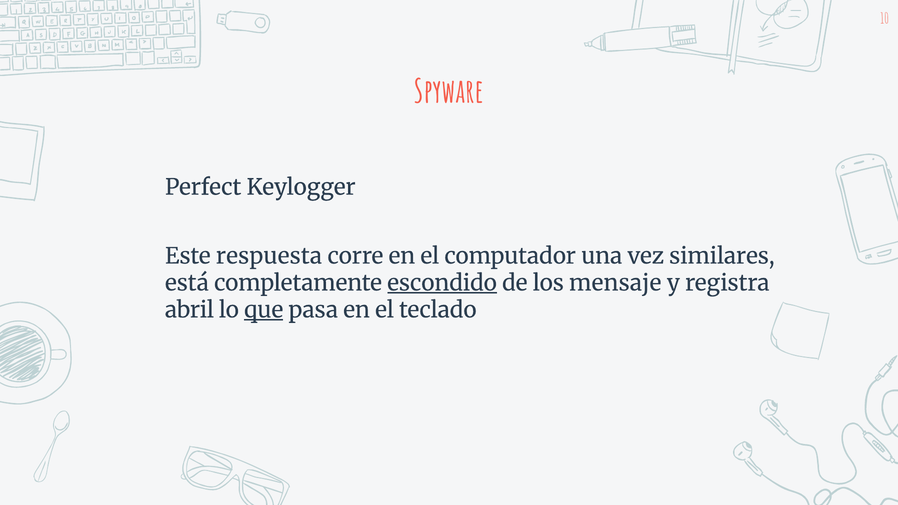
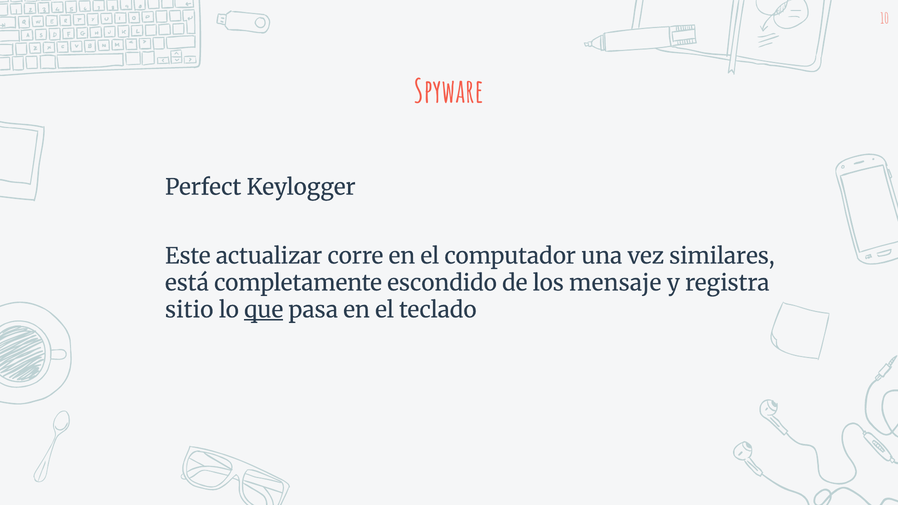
respuesta: respuesta -> actualizar
escondido underline: present -> none
abril: abril -> sitio
